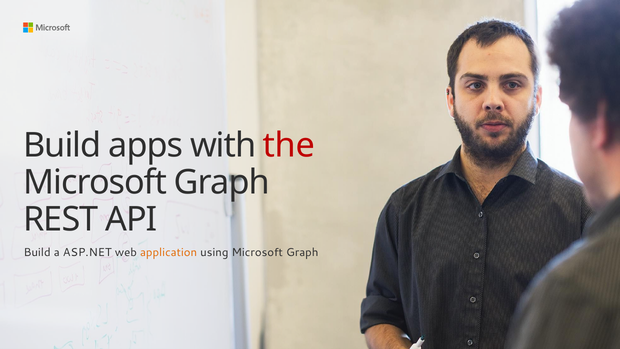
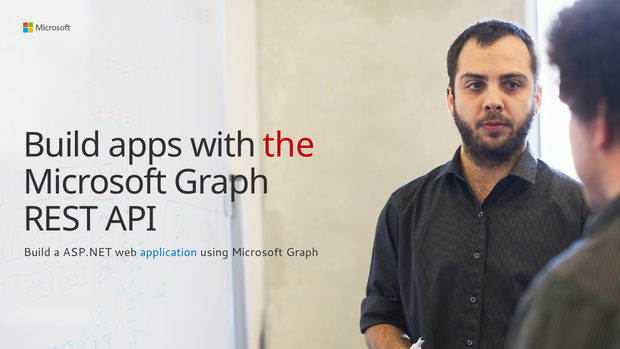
application colour: orange -> blue
